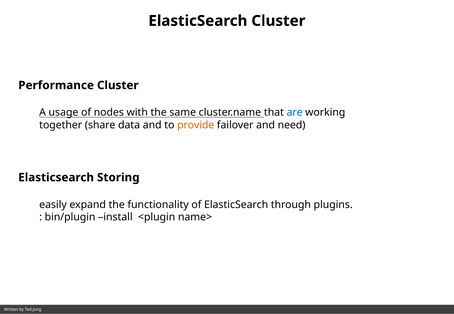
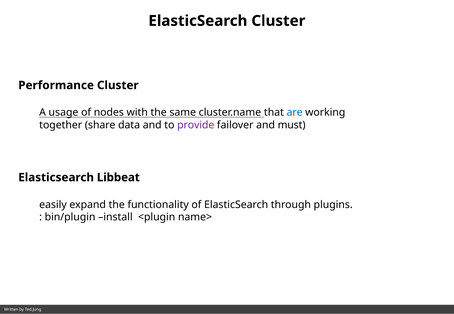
provide colour: orange -> purple
need: need -> must
Storing: Storing -> Libbeat
